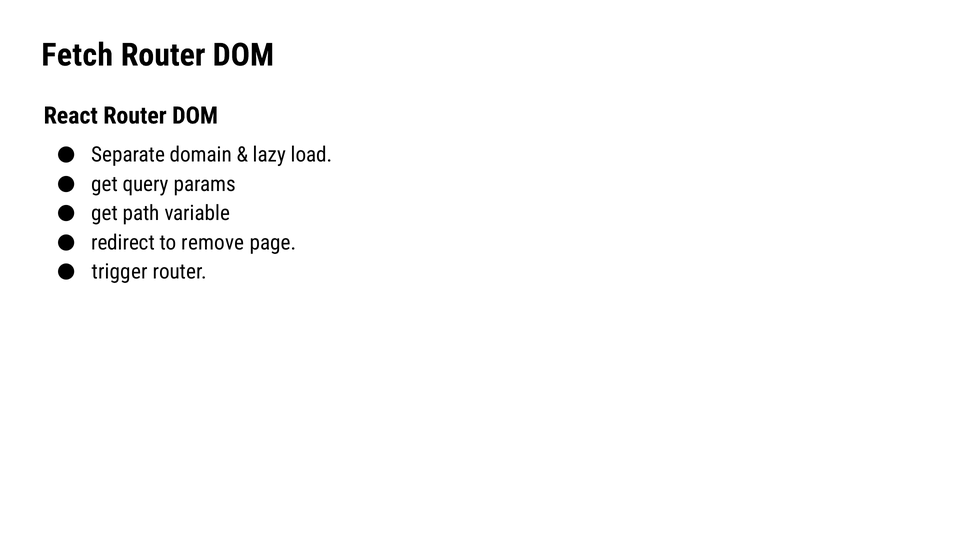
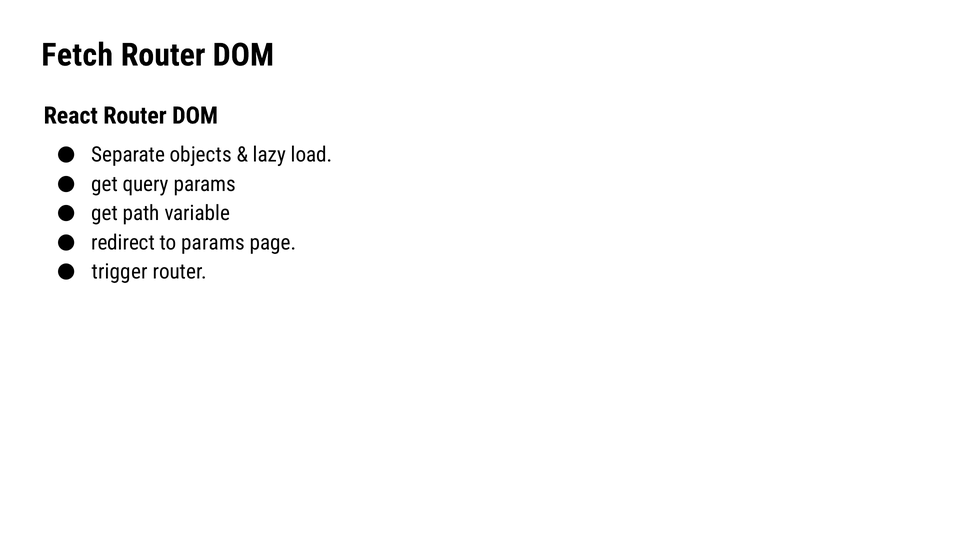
domain: domain -> objects
to remove: remove -> params
